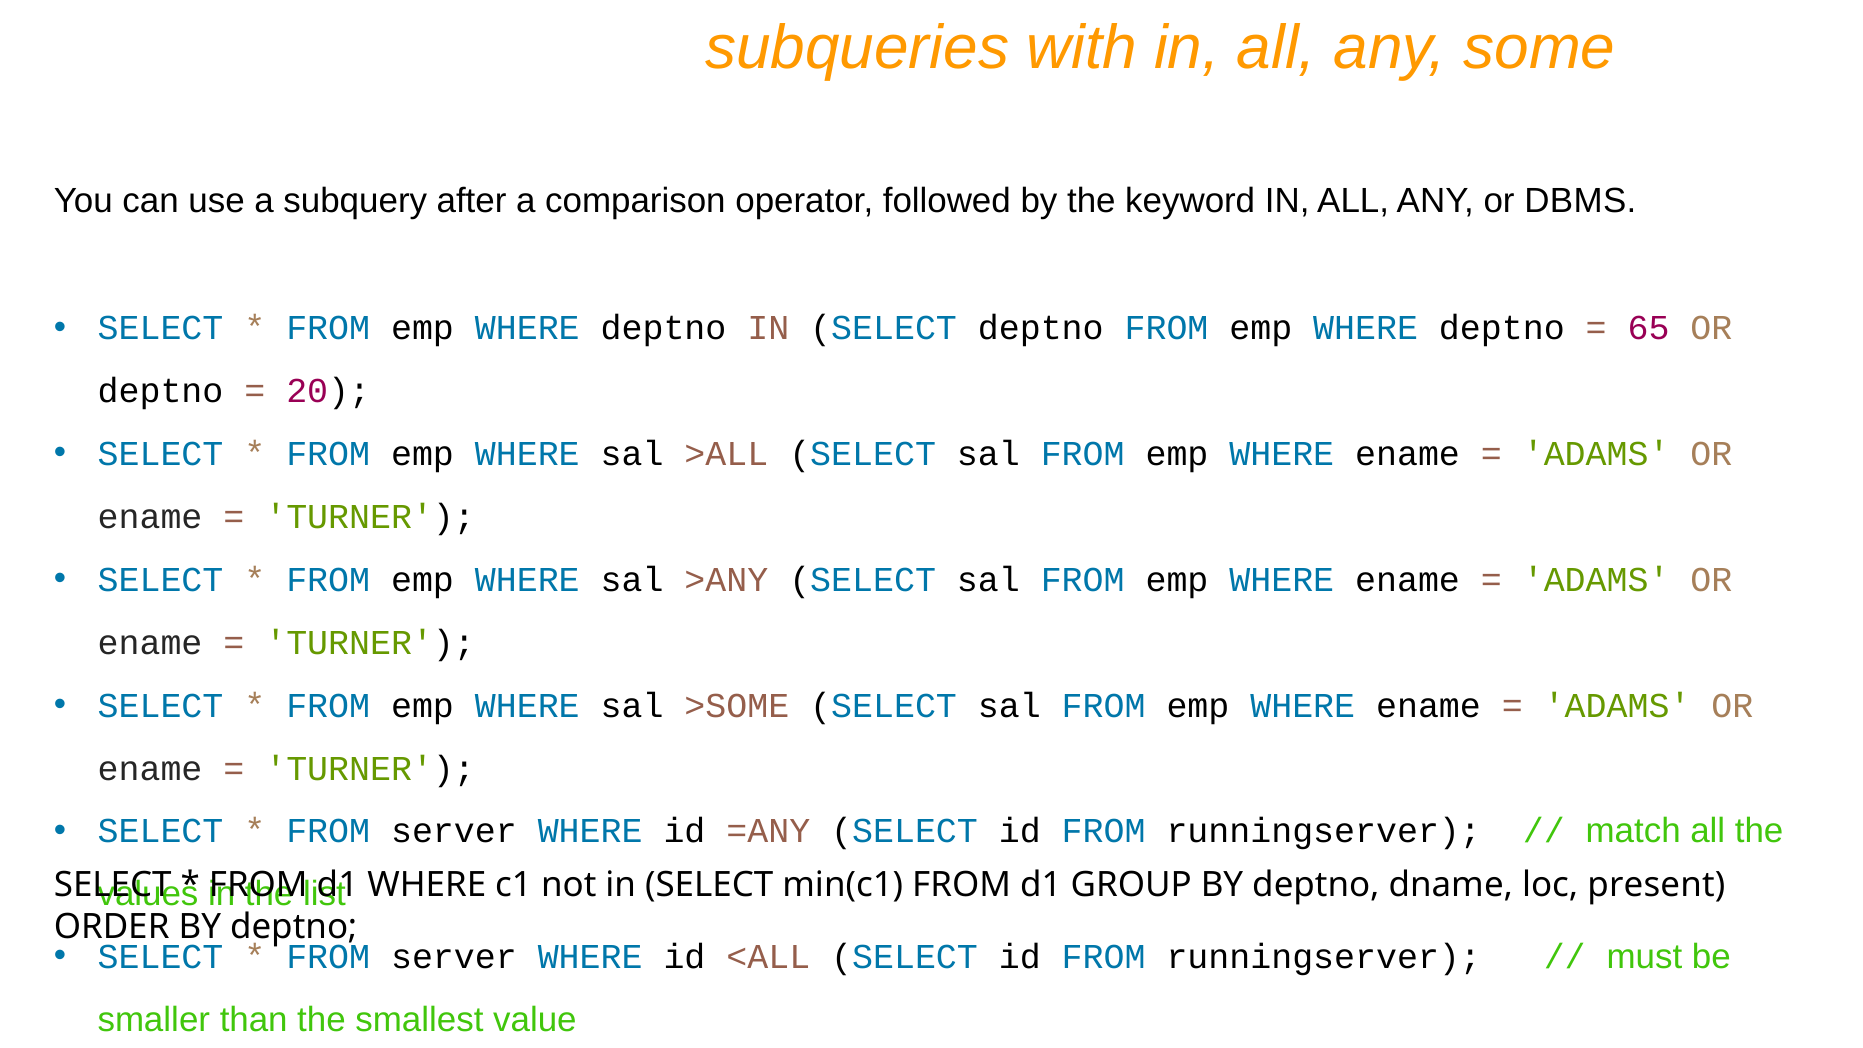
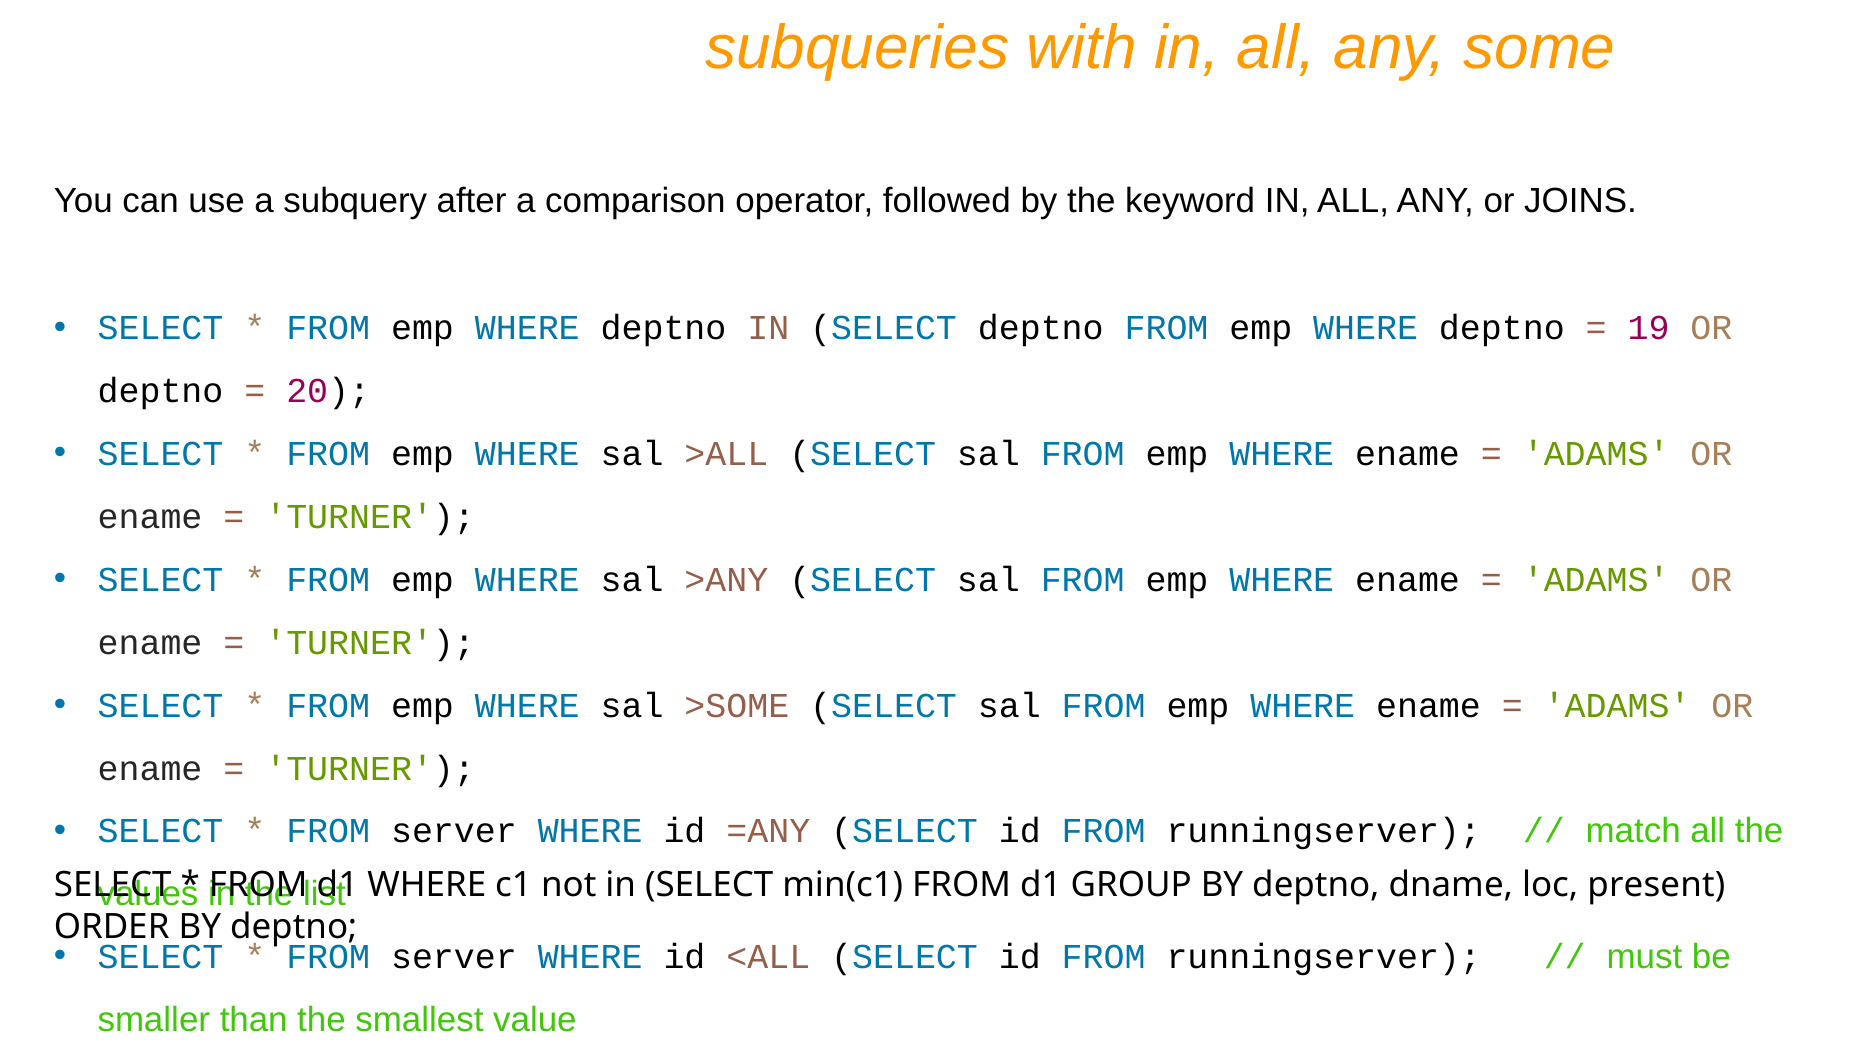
DBMS: DBMS -> JOINS
65: 65 -> 19
